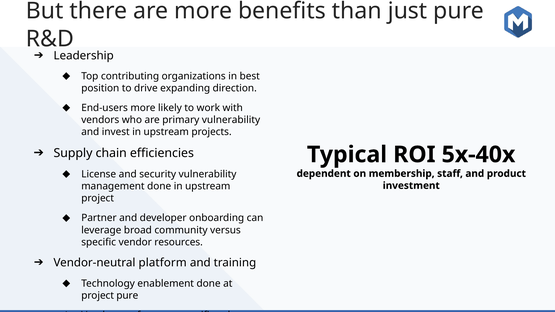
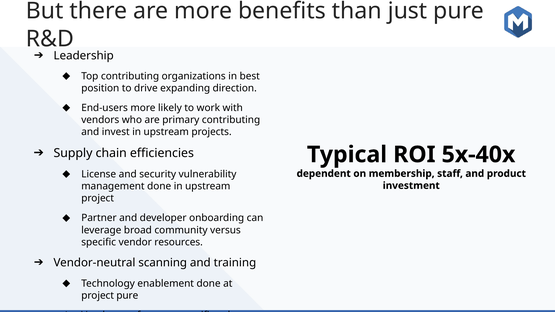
primary vulnerability: vulnerability -> contributing
platform: platform -> scanning
